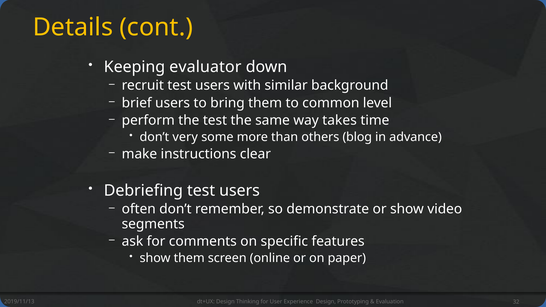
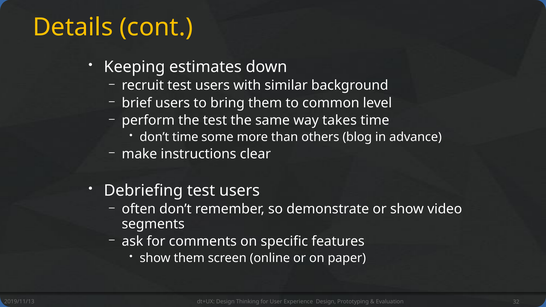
evaluator: evaluator -> estimates
don’t very: very -> time
